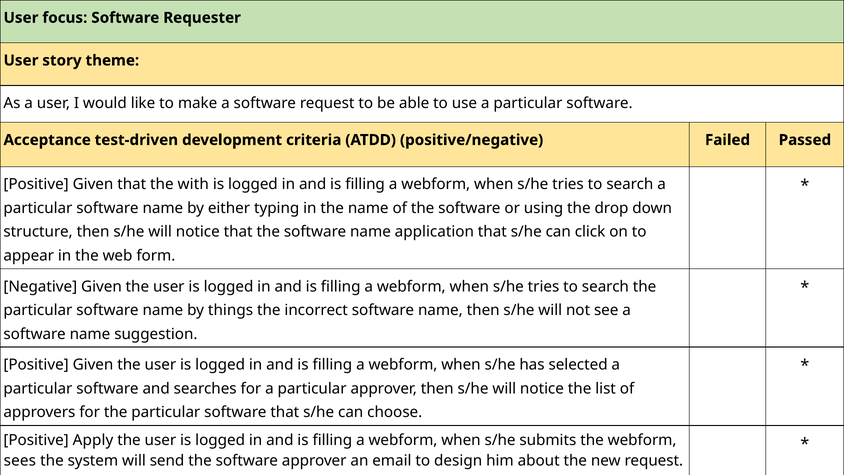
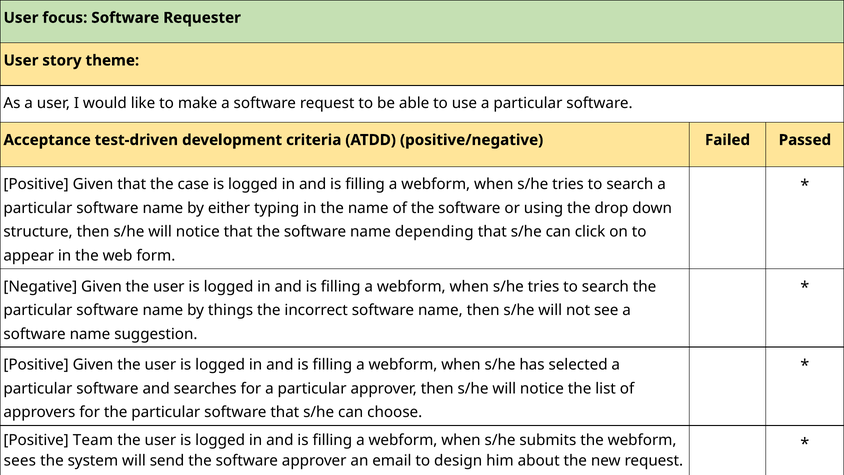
with: with -> case
application: application -> depending
Apply: Apply -> Team
